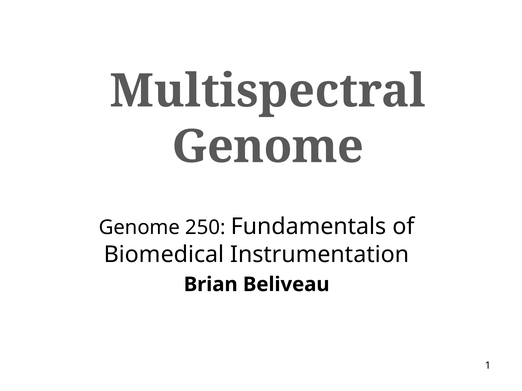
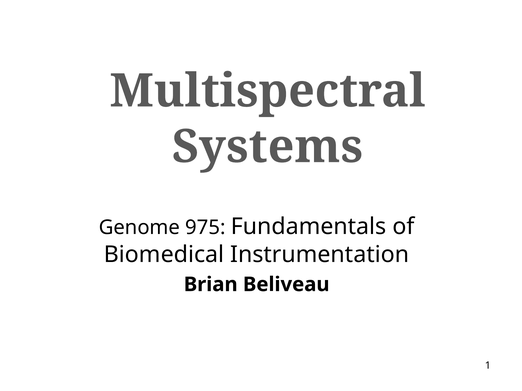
Genome at (268, 147): Genome -> Systems
250: 250 -> 975
